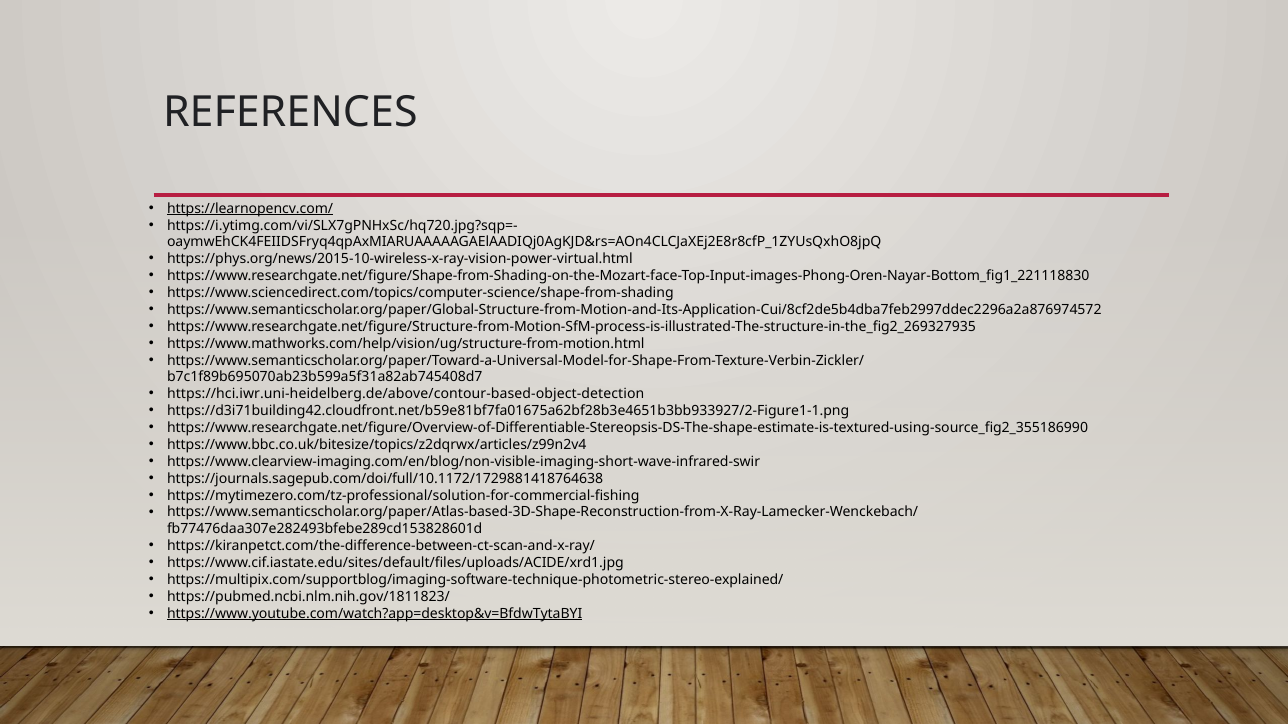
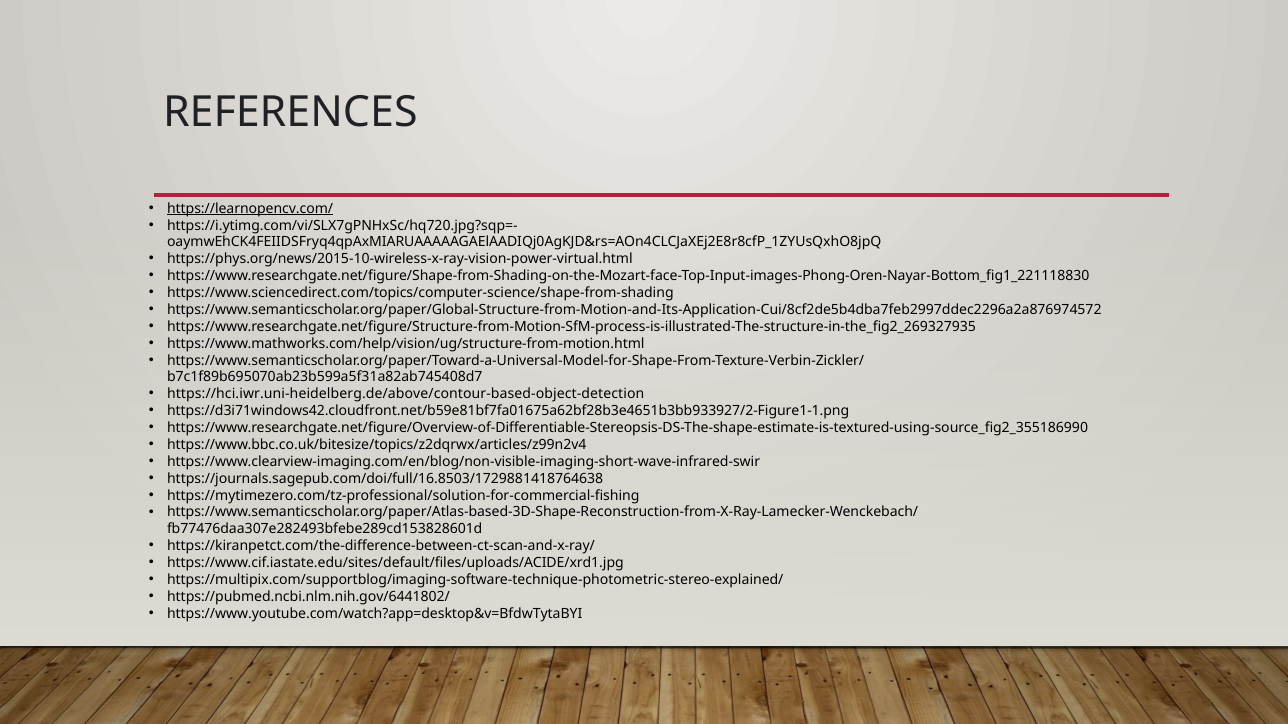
https://d3i71building42.cloudfront.net/b59e81bf7fa01675a62bf28b3e4651b3bb933927/2-Figure1-1.png: https://d3i71building42.cloudfront.net/b59e81bf7fa01675a62bf28b3e4651b3bb933927/2-Figure1-1.png -> https://d3i71windows42.cloudfront.net/b59e81bf7fa01675a62bf28b3e4651b3bb933927/2-Figure1-1.png
https://journals.sagepub.com/doi/full/10.1172/1729881418764638: https://journals.sagepub.com/doi/full/10.1172/1729881418764638 -> https://journals.sagepub.com/doi/full/16.8503/1729881418764638
https://pubmed.ncbi.nlm.nih.gov/1811823/: https://pubmed.ncbi.nlm.nih.gov/1811823/ -> https://pubmed.ncbi.nlm.nih.gov/6441802/
https://www.youtube.com/watch?app=desktop&v=BfdwTytaBYI underline: present -> none
